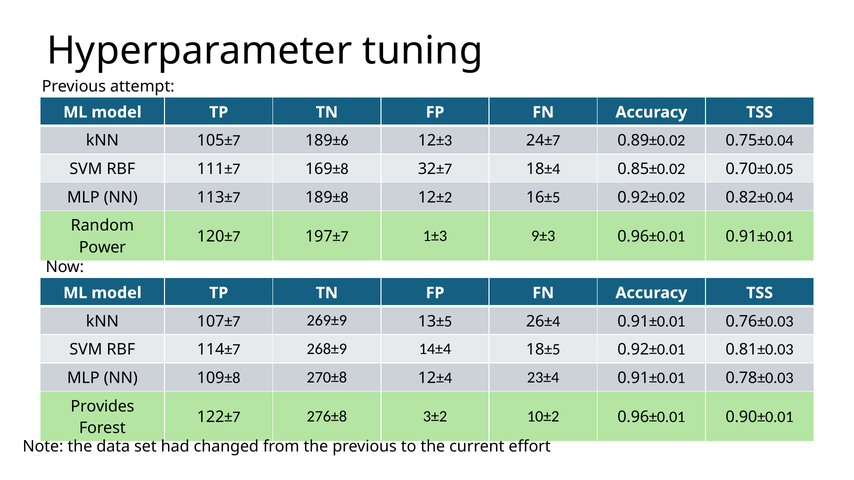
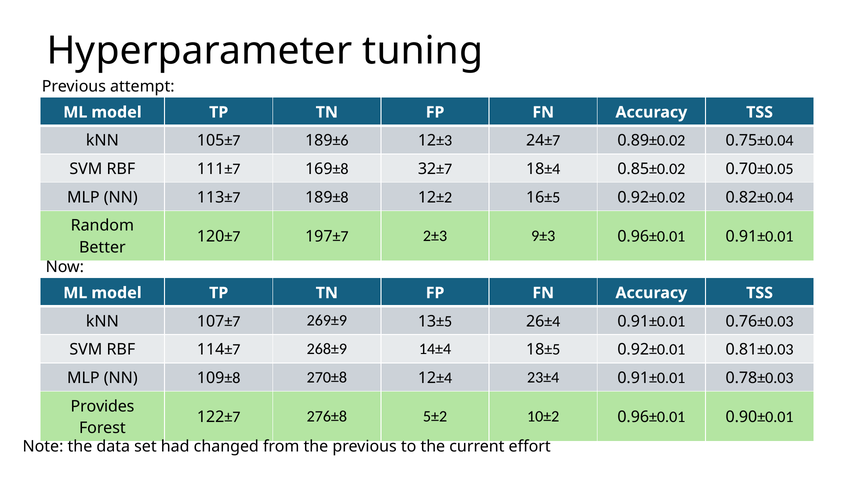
1±3: 1±3 -> 2±3
Power: Power -> Better
3±2: 3±2 -> 5±2
